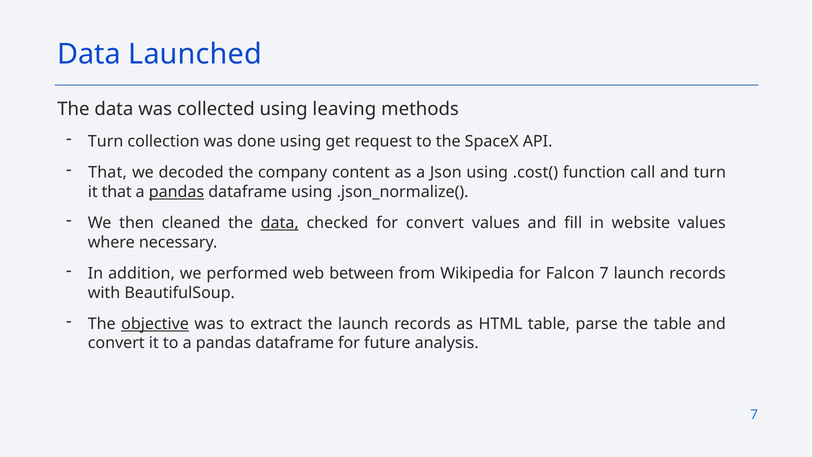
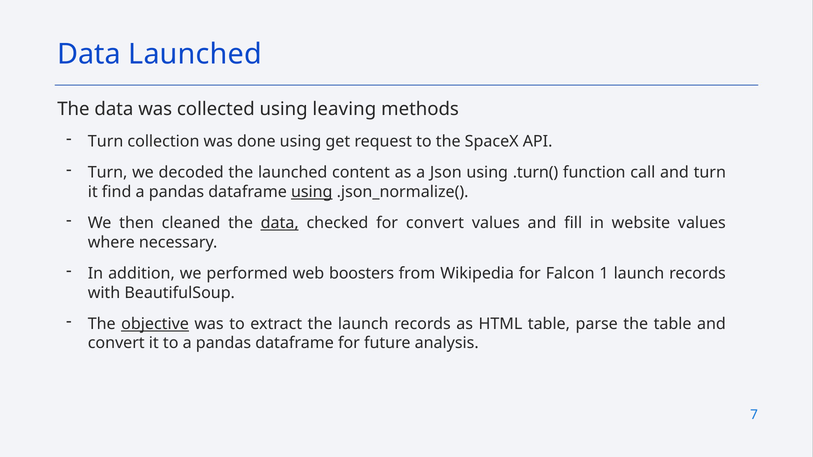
That at (107, 173): That -> Turn
the company: company -> launched
.cost(: .cost( -> .turn(
it that: that -> find
pandas at (176, 192) underline: present -> none
using at (312, 192) underline: none -> present
between: between -> boosters
Falcon 7: 7 -> 1
